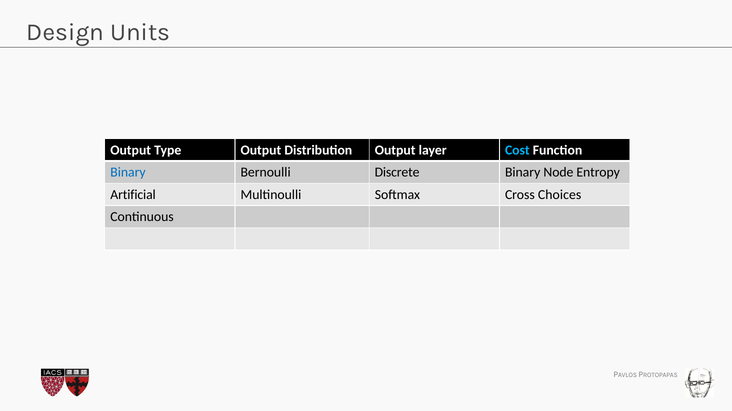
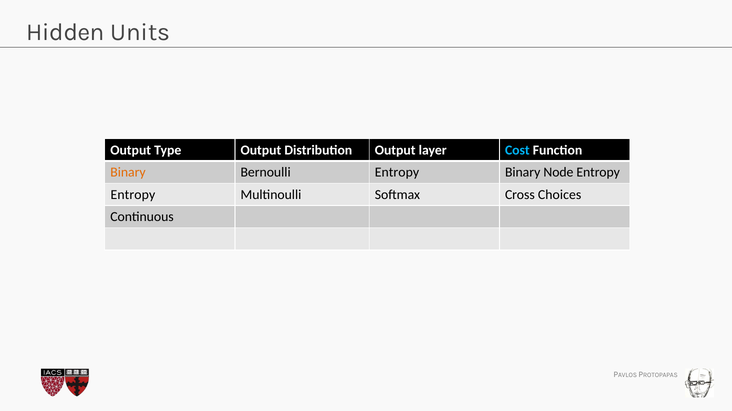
Design: Design -> Hidden
Binary at (128, 173) colour: blue -> orange
Bernoulli Discrete: Discrete -> Entropy
Artificial at (133, 195): Artificial -> Entropy
